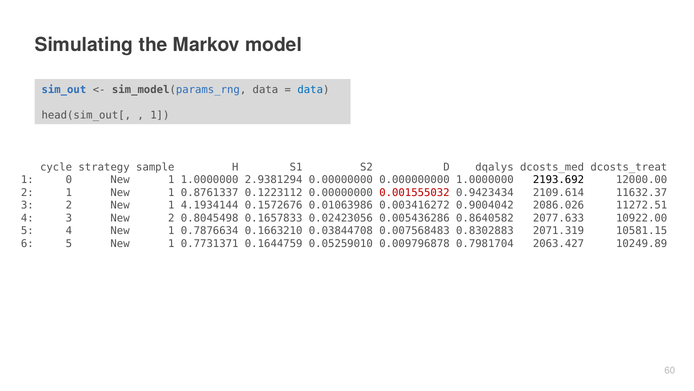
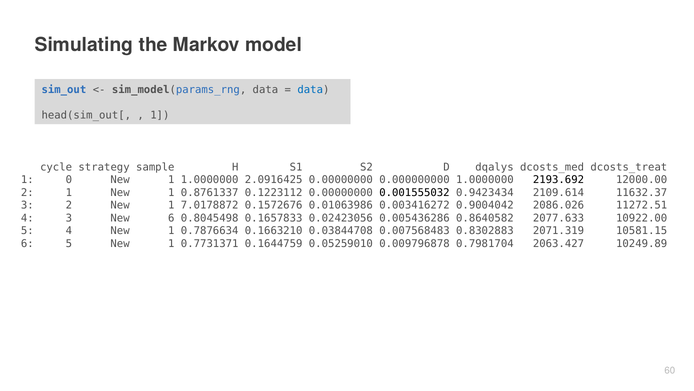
2.9381294: 2.9381294 -> 2.0916425
0.001555032 colour: red -> black
4.1934144: 4.1934144 -> 7.0178872
New 2: 2 -> 6
